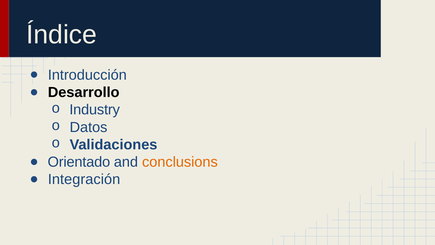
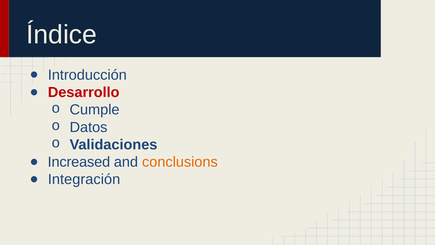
Desarrollo colour: black -> red
Industry: Industry -> Cumple
Orientado: Orientado -> Increased
